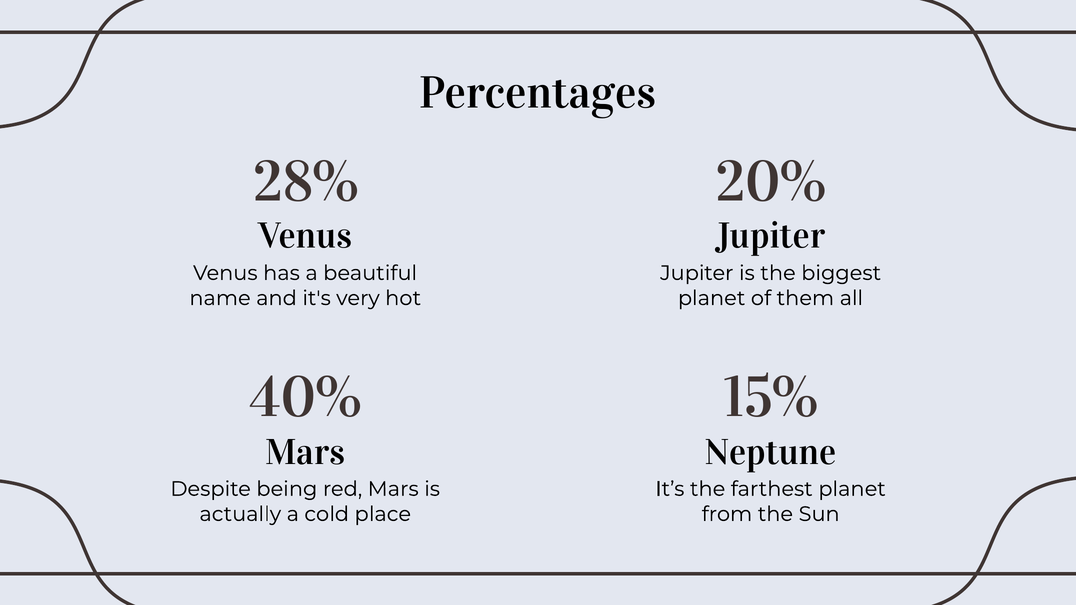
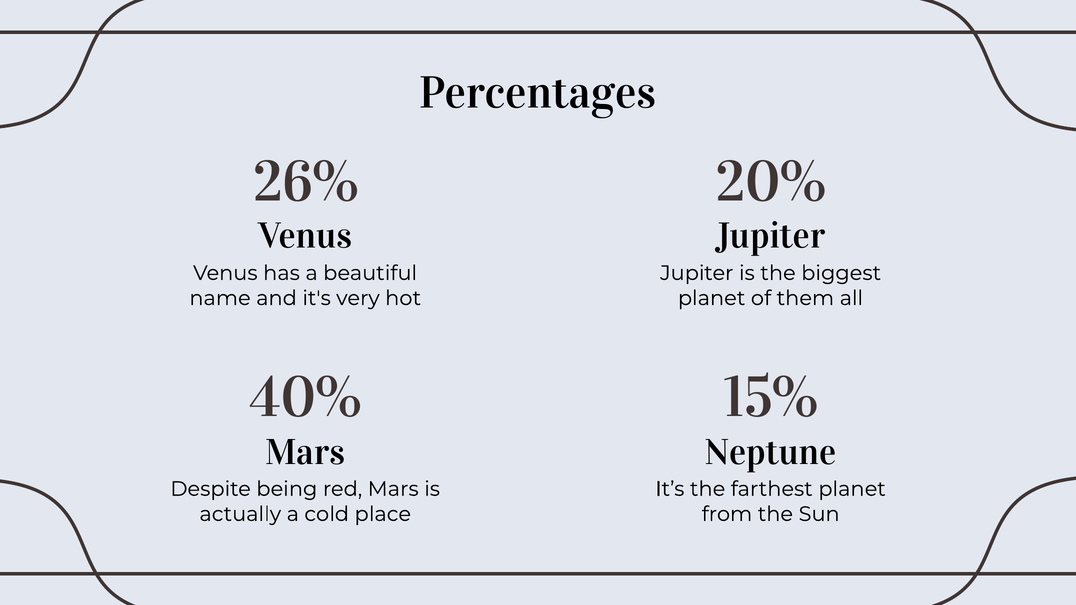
28%: 28% -> 26%
